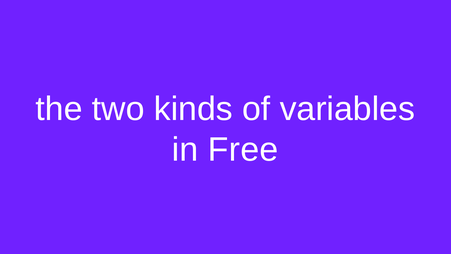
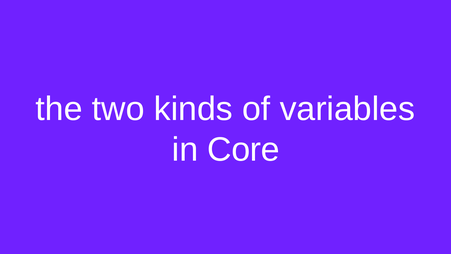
Free: Free -> Core
